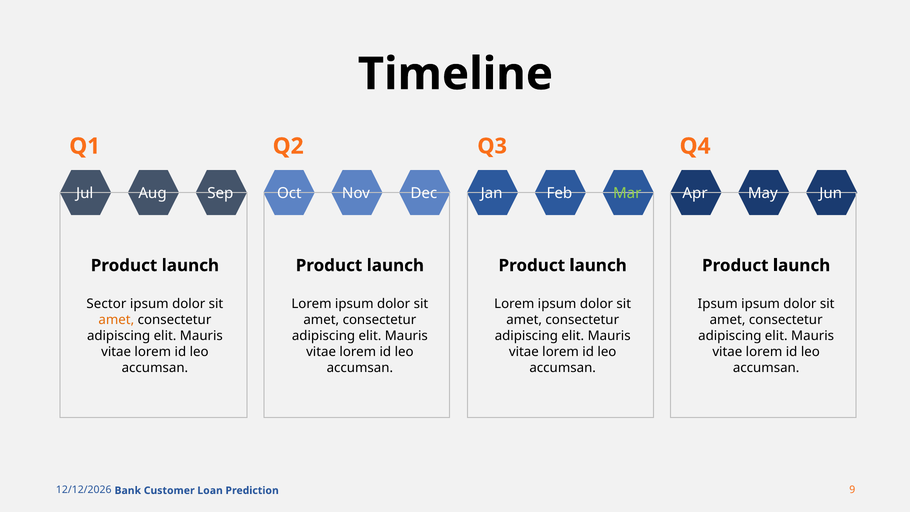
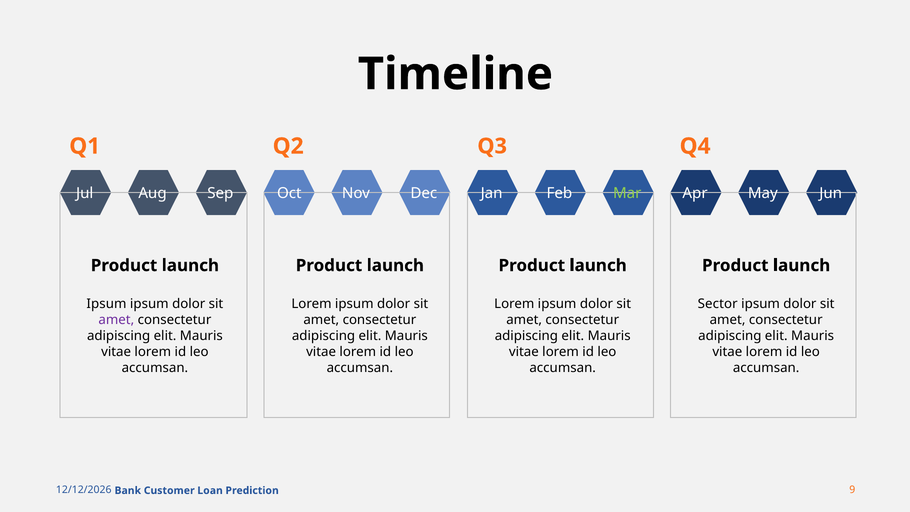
Sector at (106, 304): Sector -> Ipsum
Ipsum at (718, 304): Ipsum -> Sector
amet at (116, 320) colour: orange -> purple
